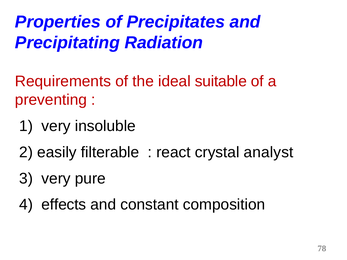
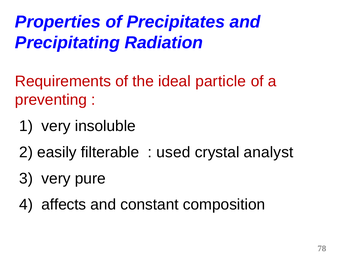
suitable: suitable -> particle
react: react -> used
effects: effects -> affects
